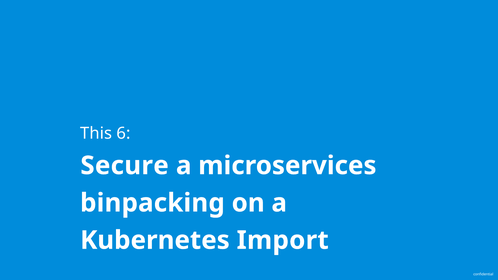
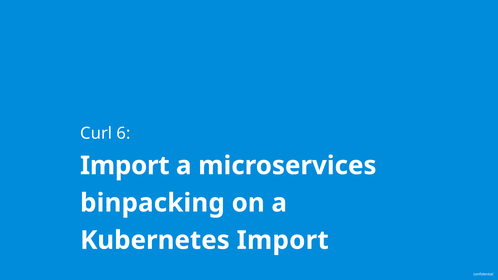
This: This -> Curl
Secure at (125, 166): Secure -> Import
